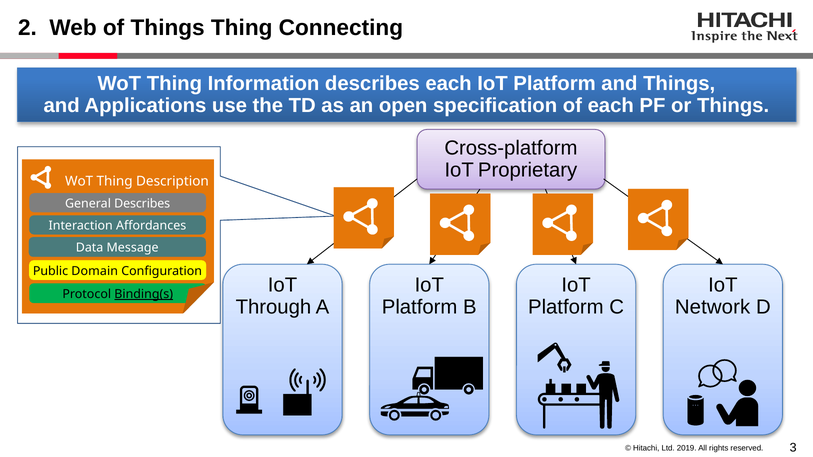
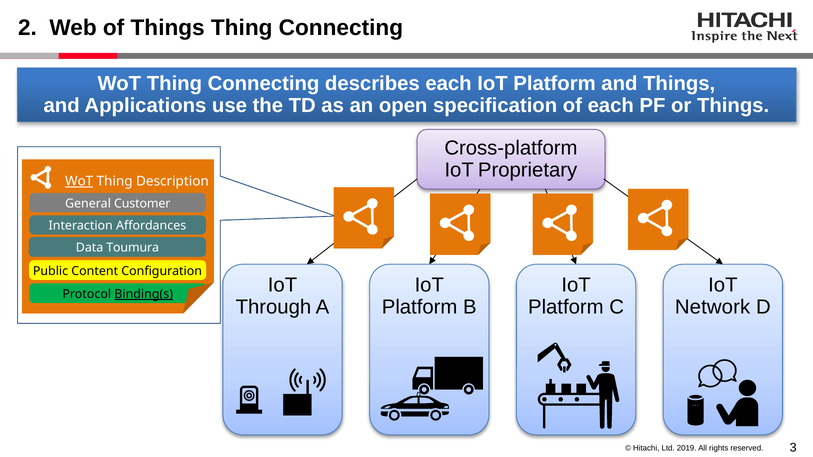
WoT Thing Information: Information -> Connecting
WoT at (79, 181) underline: none -> present
General Describes: Describes -> Customer
Message: Message -> Toumura
Domain: Domain -> Content
